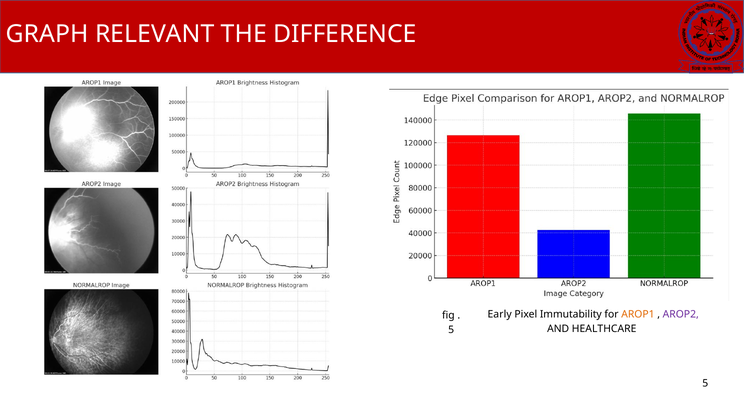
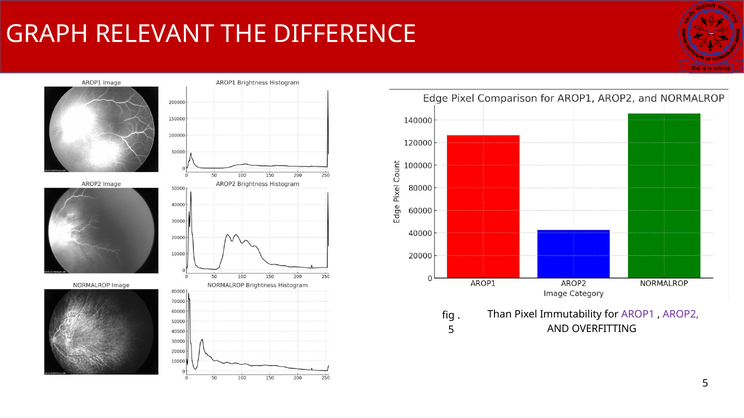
Early: Early -> Than
AROP1 colour: orange -> purple
HEALTHCARE: HEALTHCARE -> OVERFITTING
